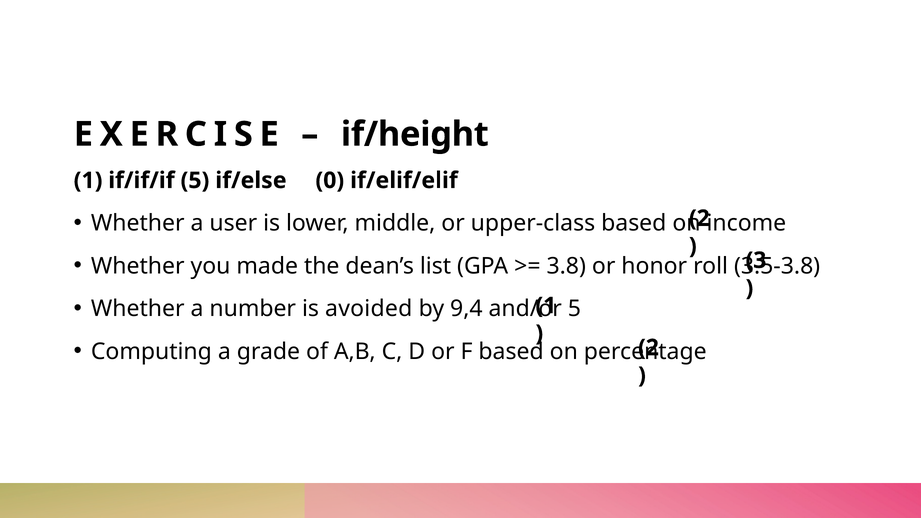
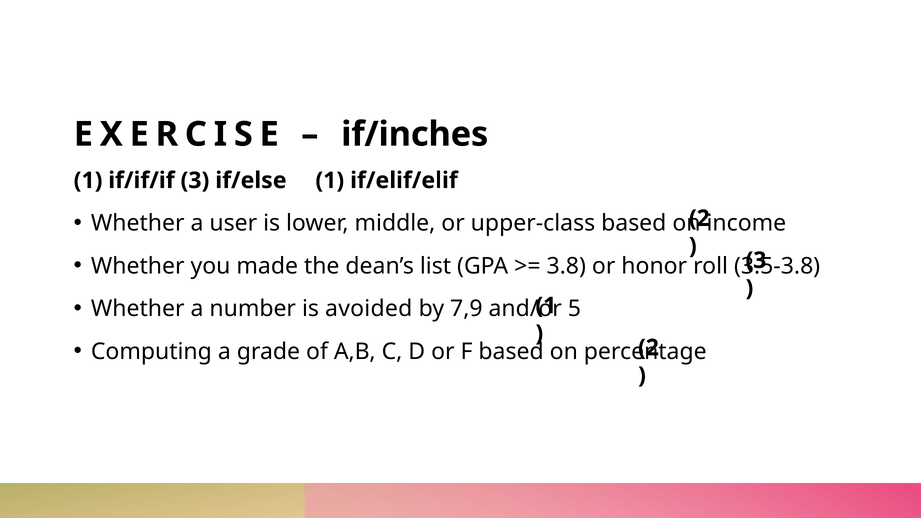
if/height: if/height -> if/inches
5 at (195, 181): 5 -> 3
if/else 0: 0 -> 1
9,4: 9,4 -> 7,9
